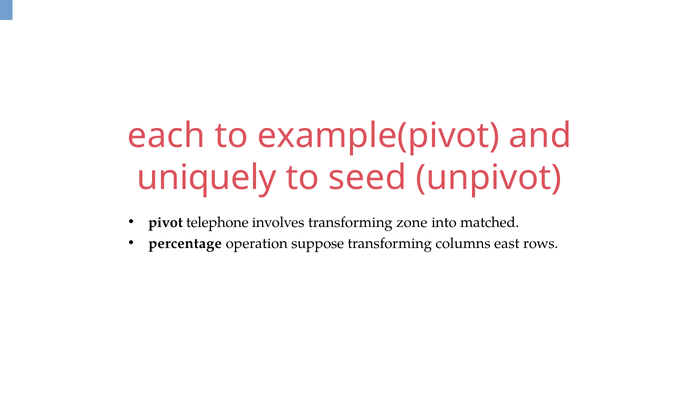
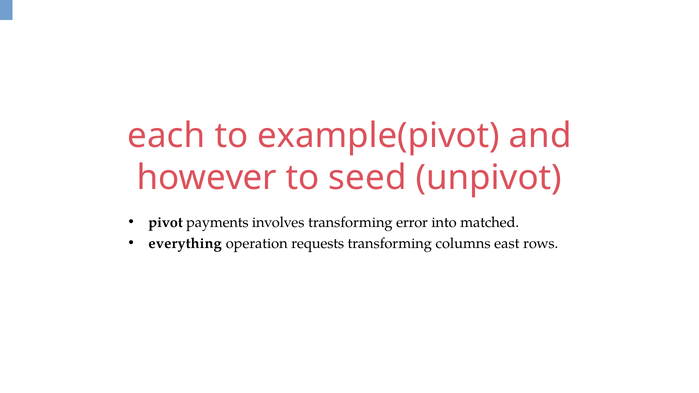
uniquely: uniquely -> however
telephone: telephone -> payments
zone: zone -> error
percentage: percentage -> everything
suppose: suppose -> requests
